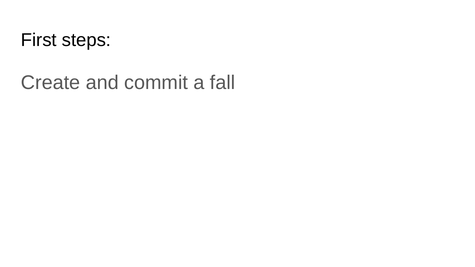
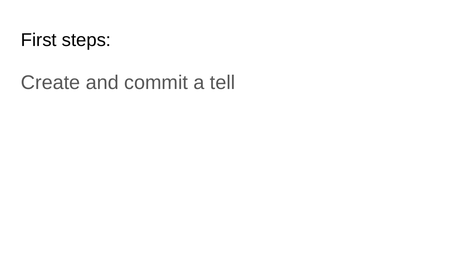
fall: fall -> tell
